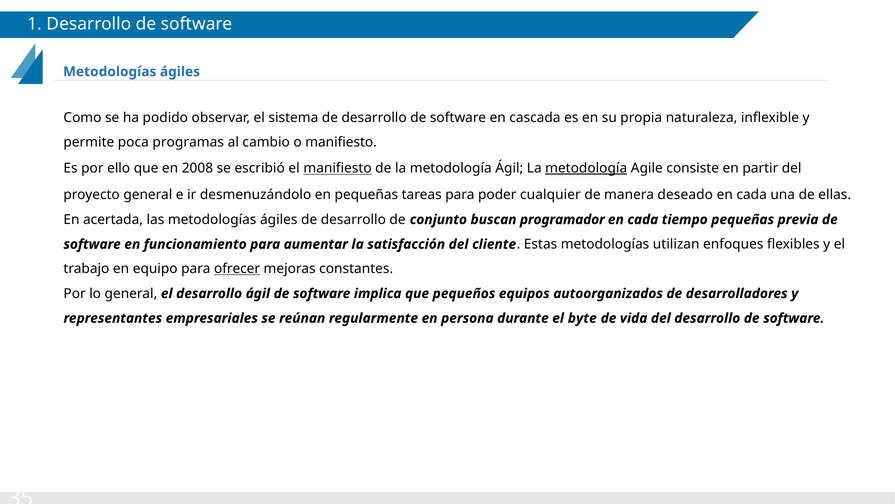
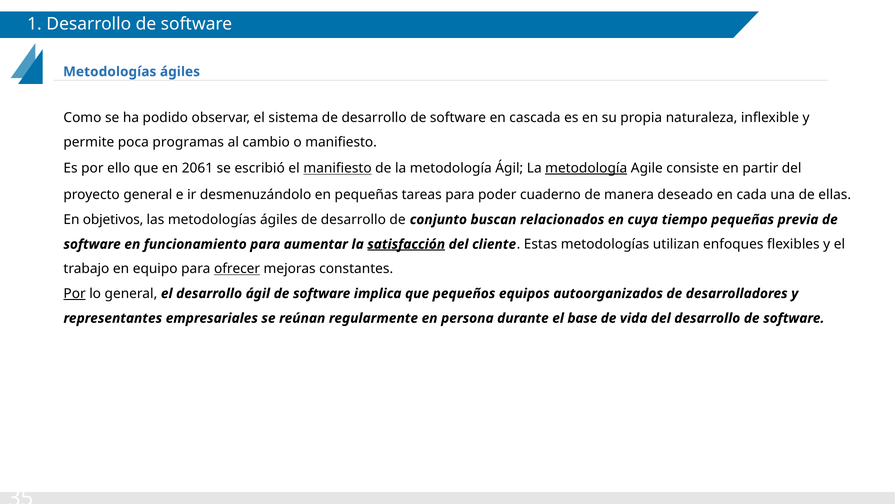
2008: 2008 -> 2061
cualquier: cualquier -> cuaderno
acertada: acertada -> objetivos
programador: programador -> relacionados
cada at (643, 219): cada -> cuya
satisfacción underline: none -> present
Por at (75, 293) underline: none -> present
byte: byte -> base
